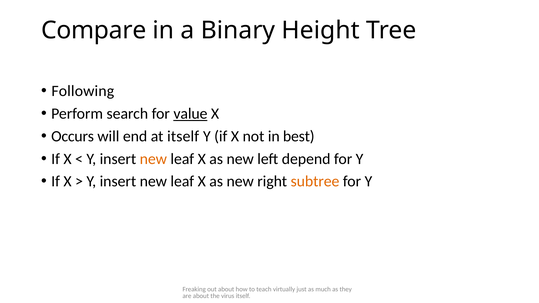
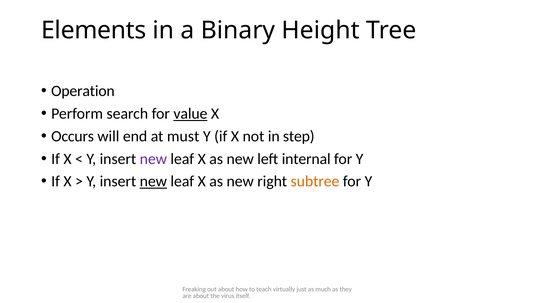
Compare: Compare -> Elements
Following: Following -> Operation
at itself: itself -> must
best: best -> step
new at (153, 159) colour: orange -> purple
depend: depend -> internal
new at (153, 182) underline: none -> present
